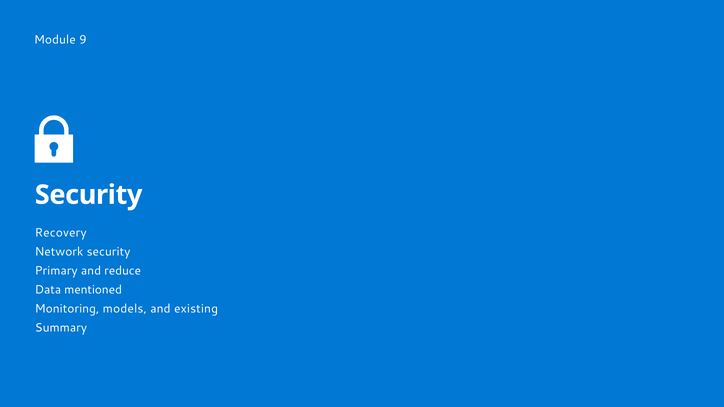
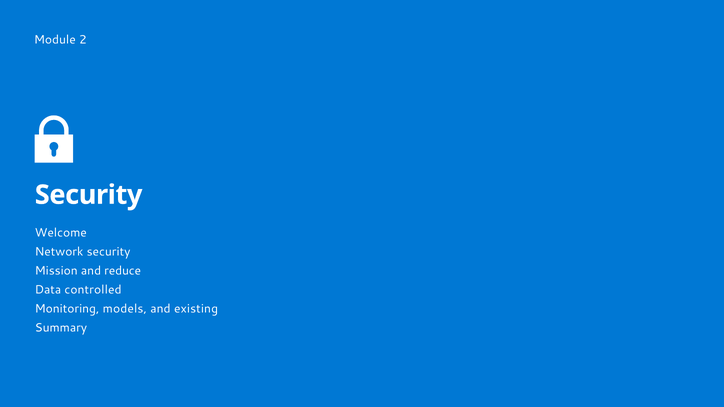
9: 9 -> 2
Recovery: Recovery -> Welcome
Primary: Primary -> Mission
mentioned: mentioned -> controlled
